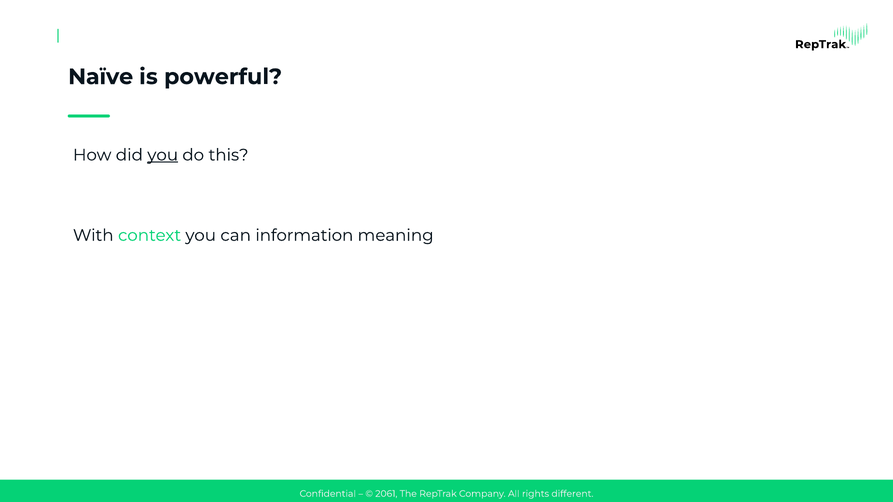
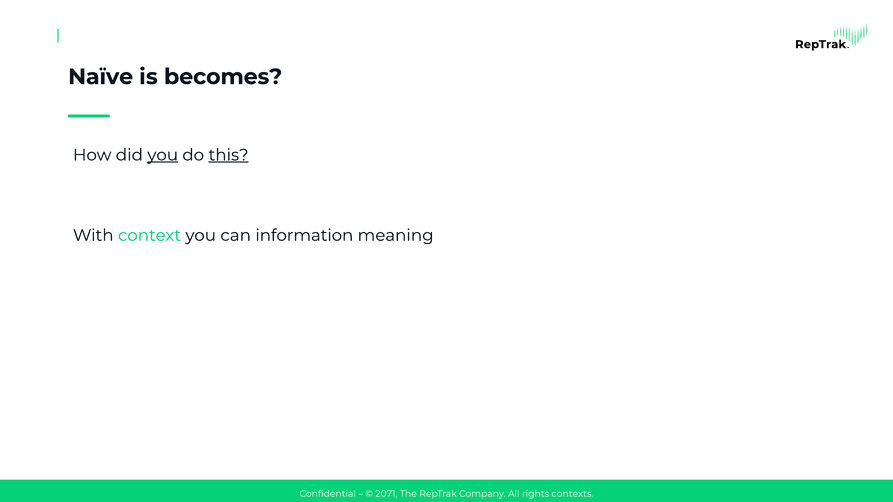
powerful: powerful -> becomes
this underline: none -> present
2061: 2061 -> 2071
different: different -> contexts
